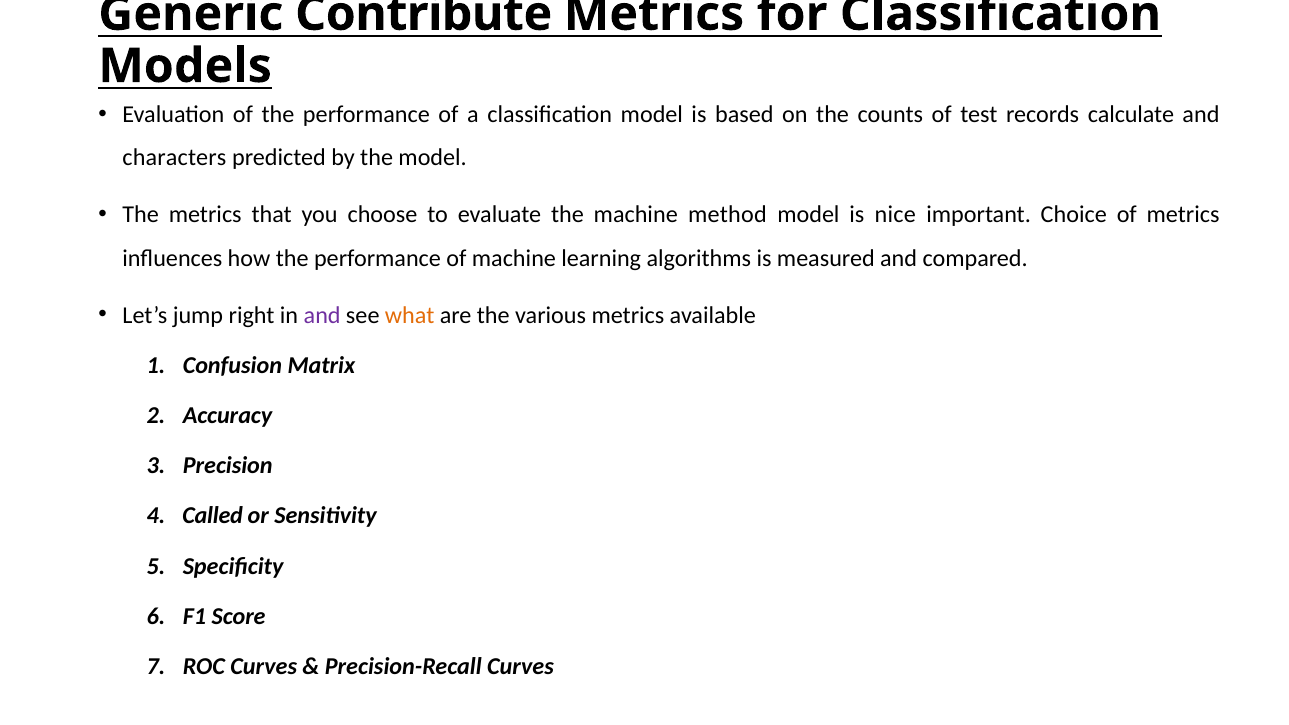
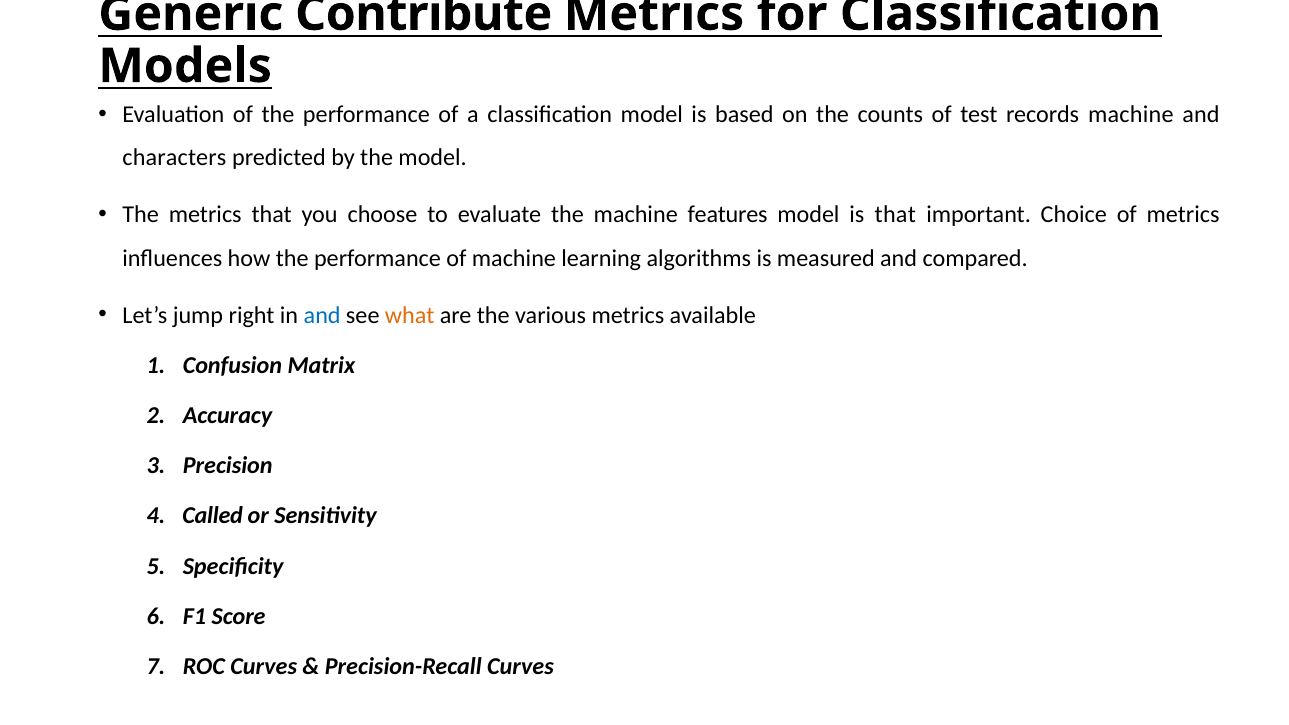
records calculate: calculate -> machine
method: method -> features
is nice: nice -> that
and at (322, 315) colour: purple -> blue
